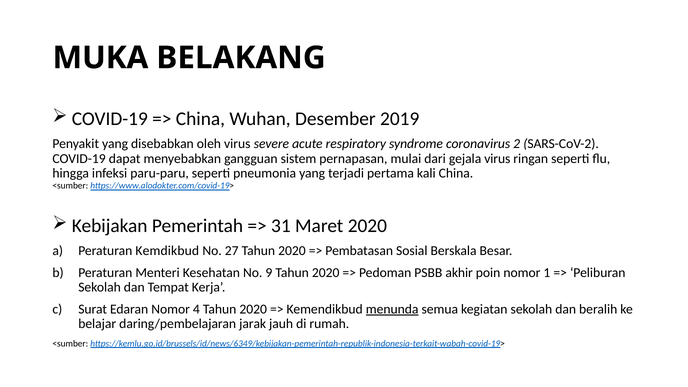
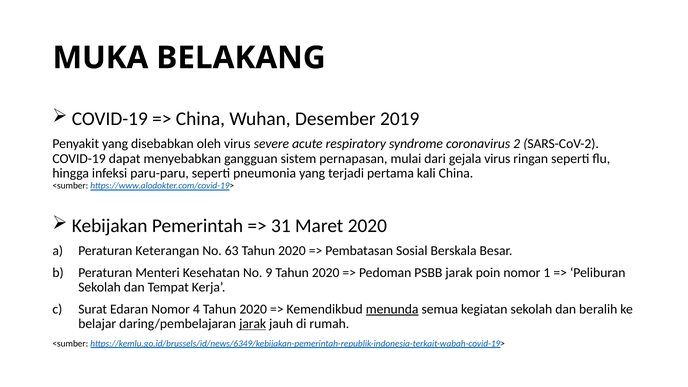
Kemdikbud: Kemdikbud -> Keterangan
27: 27 -> 63
PSBB akhir: akhir -> jarak
jarak at (253, 324) underline: none -> present
